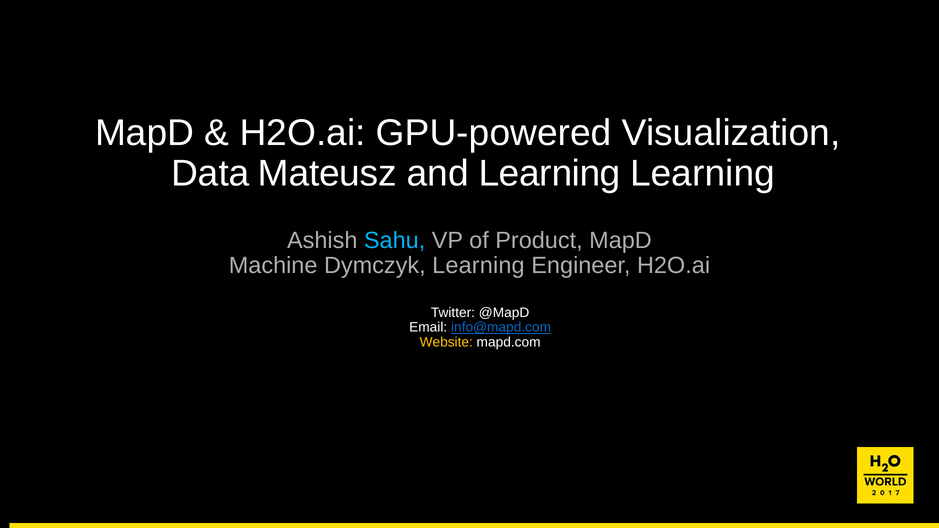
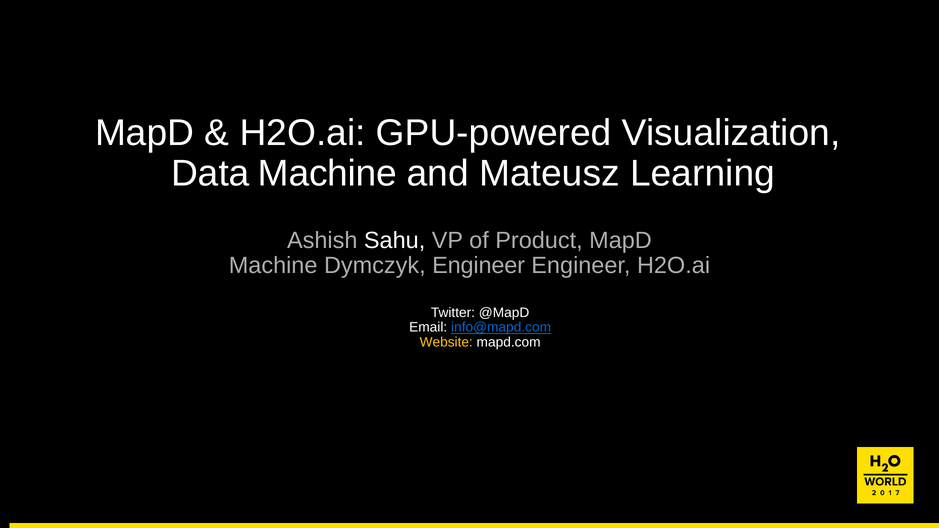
Data Mateusz: Mateusz -> Machine
and Learning: Learning -> Mateusz
Sahu colour: light blue -> white
Dymczyk Learning: Learning -> Engineer
